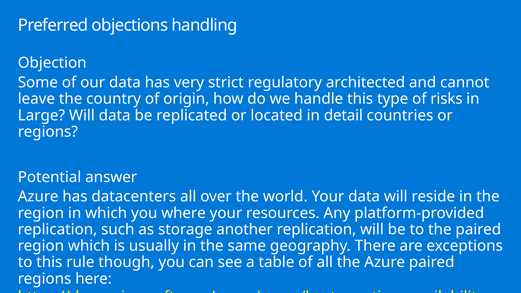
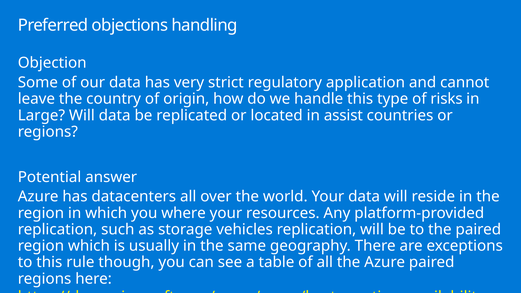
architected: architected -> application
detail: detail -> assist
another: another -> vehicles
